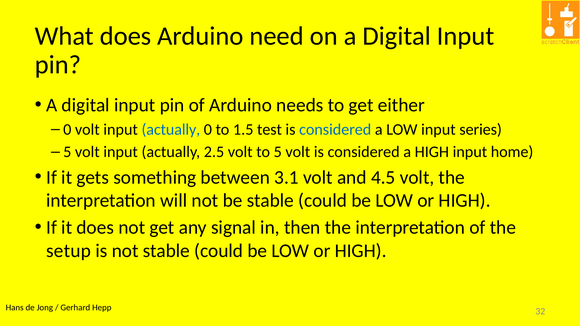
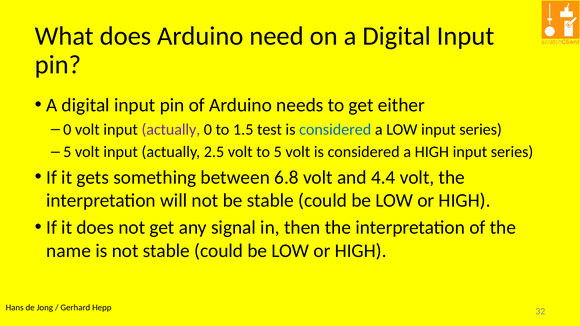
actually at (171, 130) colour: blue -> purple
HIGH input home: home -> series
3.1: 3.1 -> 6.8
4.5: 4.5 -> 4.4
setup: setup -> name
